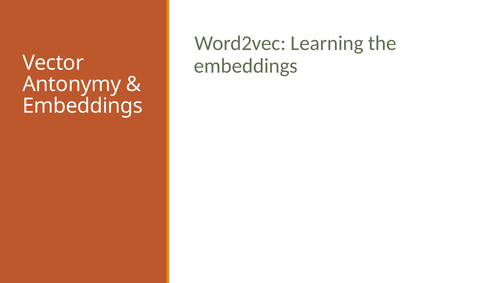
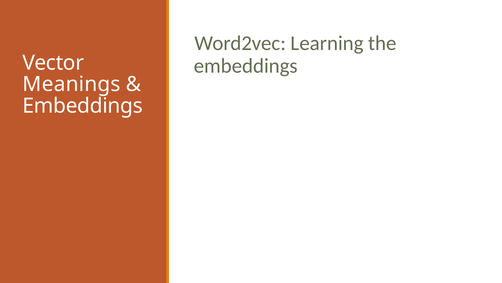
Antonymy: Antonymy -> Meanings
